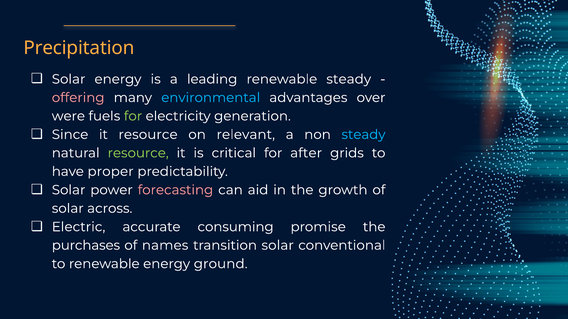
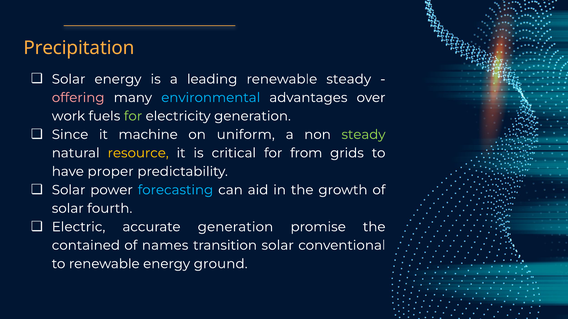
were: were -> work
it resource: resource -> machine
relevant: relevant -> uniform
steady at (363, 135) colour: light blue -> light green
resource at (138, 153) colour: light green -> yellow
after: after -> from
forecasting colour: pink -> light blue
across: across -> fourth
accurate consuming: consuming -> generation
purchases: purchases -> contained
